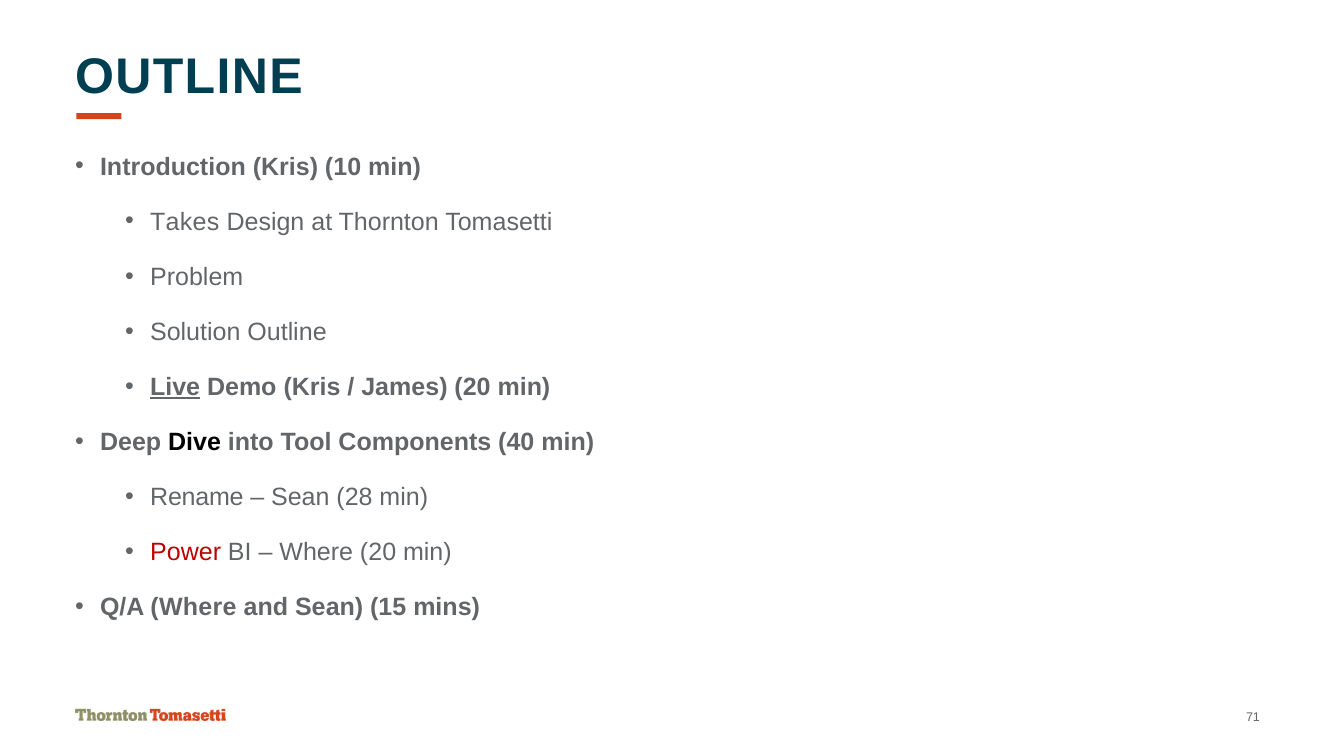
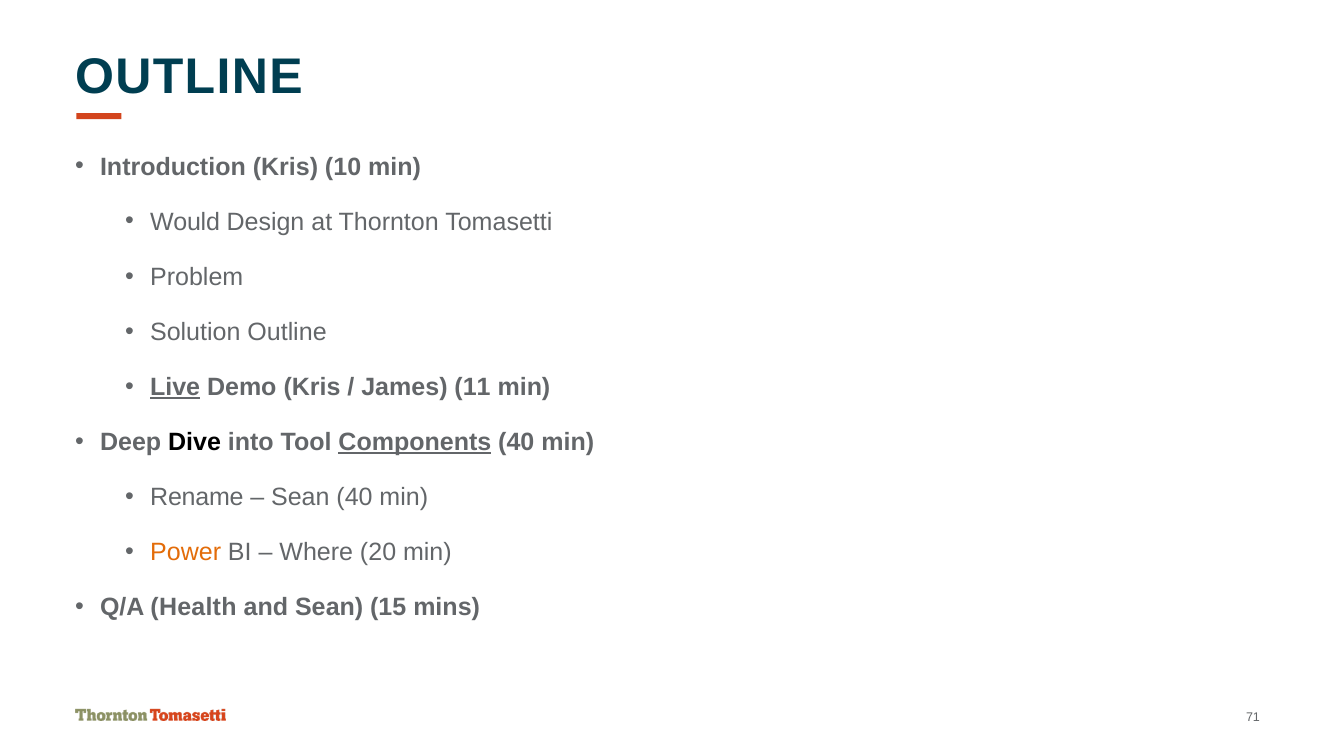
Takes: Takes -> Would
James 20: 20 -> 11
Components underline: none -> present
Sean 28: 28 -> 40
Power colour: red -> orange
Q/A Where: Where -> Health
